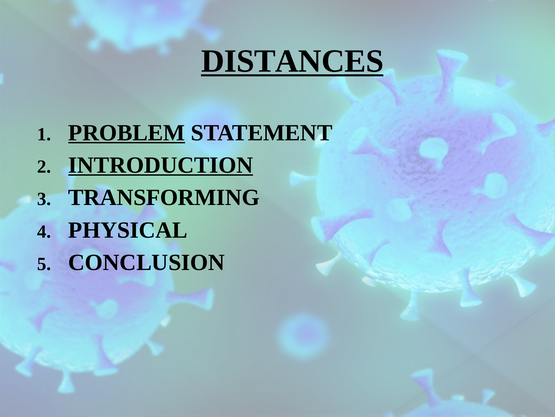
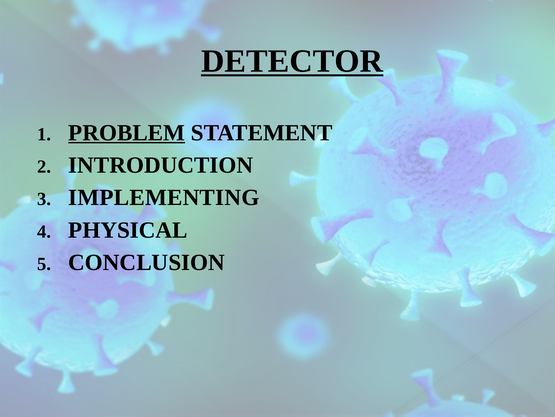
DISTANCES: DISTANCES -> DETECTOR
INTRODUCTION underline: present -> none
TRANSFORMING: TRANSFORMING -> IMPLEMENTING
